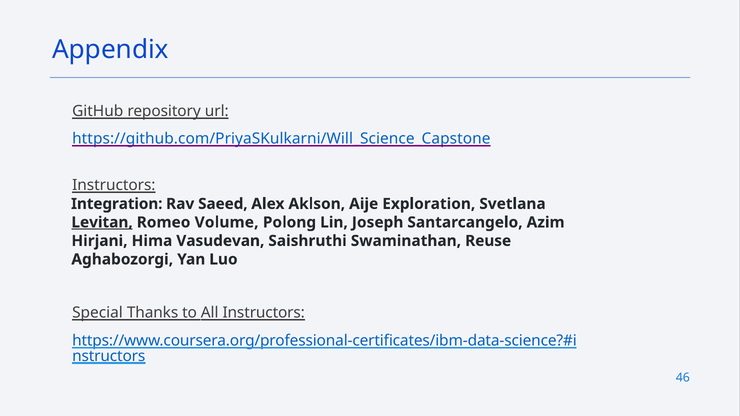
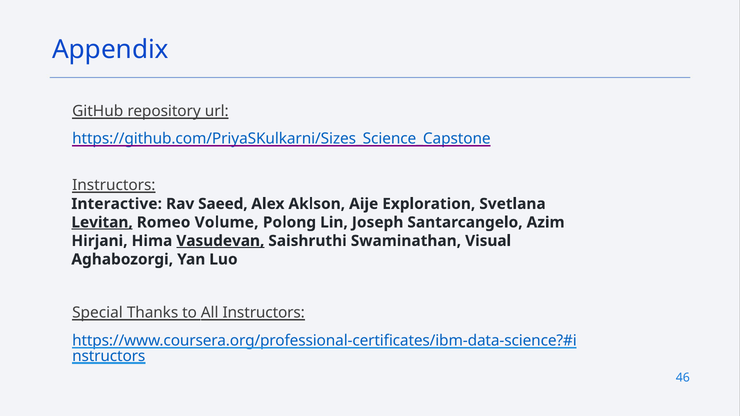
https://github.com/PriyaSKulkarni/Will_Science_Capstone: https://github.com/PriyaSKulkarni/Will_Science_Capstone -> https://github.com/PriyaSKulkarni/Sizes_Science_Capstone
Integration: Integration -> Interactive
Vasudevan underline: none -> present
Reuse: Reuse -> Visual
